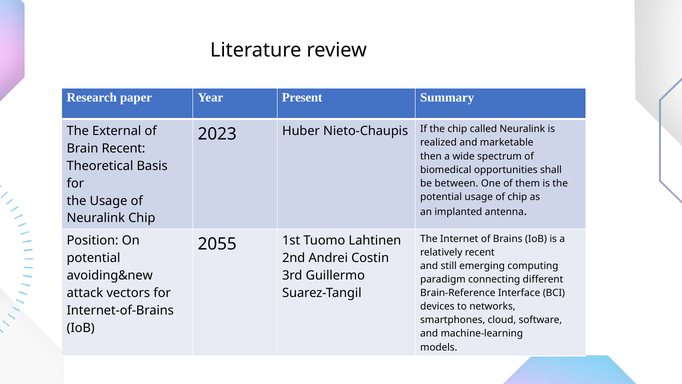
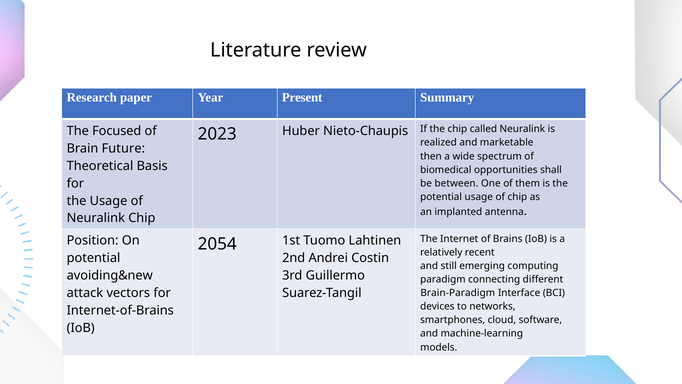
External: External -> Focused
Brain Recent: Recent -> Future
2055: 2055 -> 2054
Brain-Reference: Brain-Reference -> Brain-Paradigm
